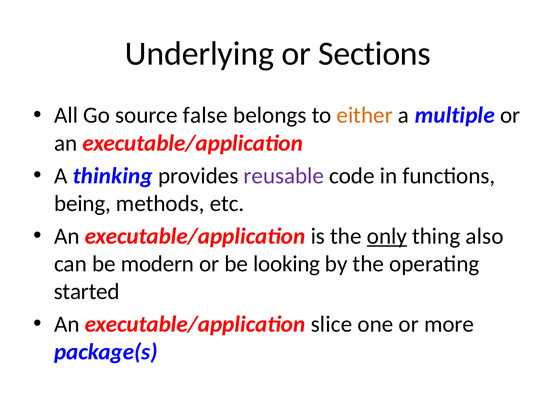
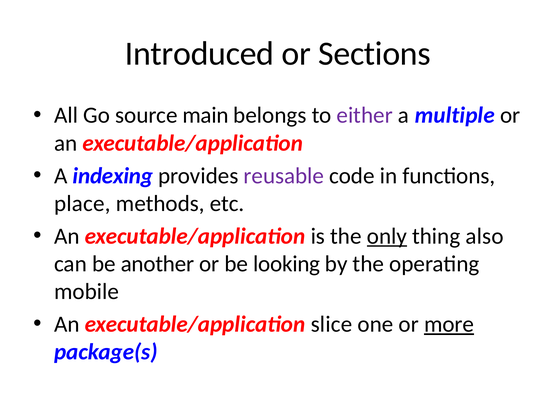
Underlying: Underlying -> Introduced
false: false -> main
either colour: orange -> purple
thinking: thinking -> indexing
being: being -> place
modern: modern -> another
started: started -> mobile
more underline: none -> present
